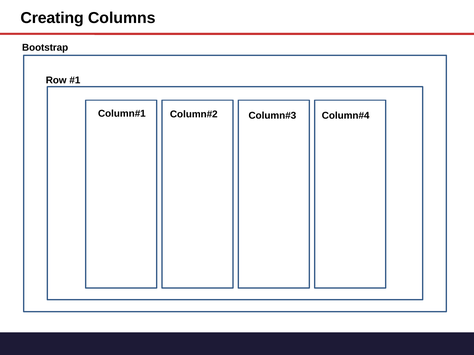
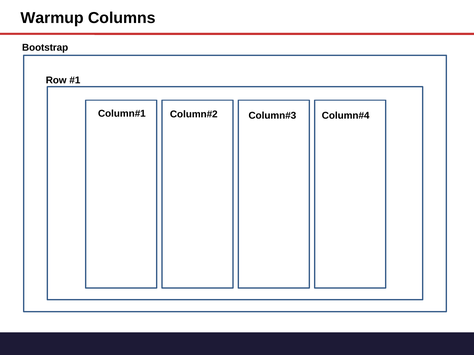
Creating: Creating -> Warmup
